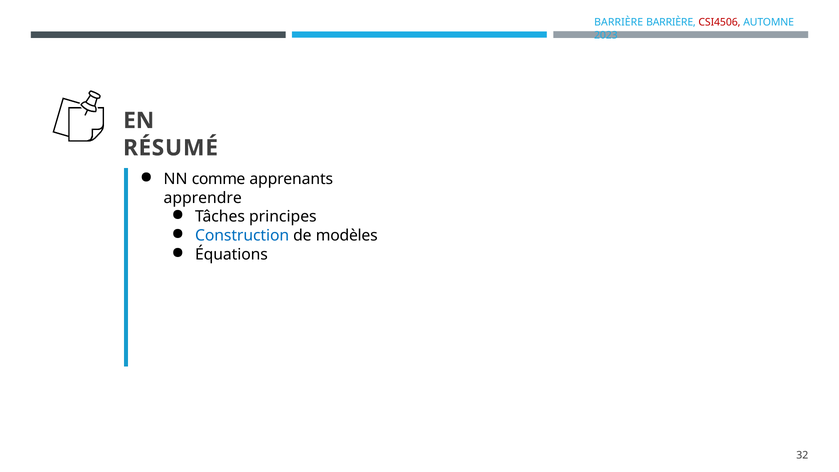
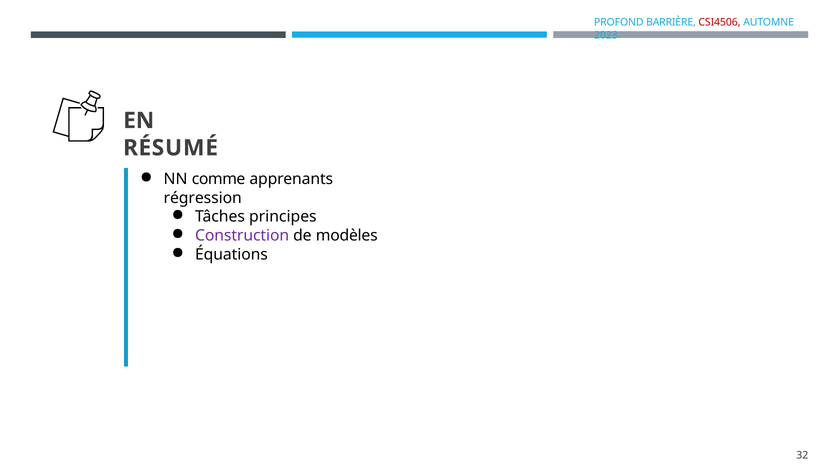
BARRIÈRE at (619, 23): BARRIÈRE -> PROFOND
apprendre: apprendre -> régression
Construction colour: blue -> purple
